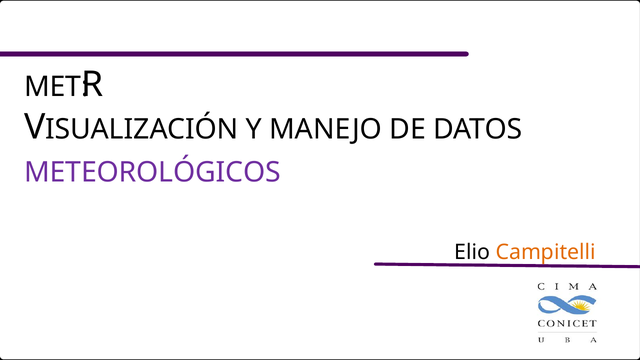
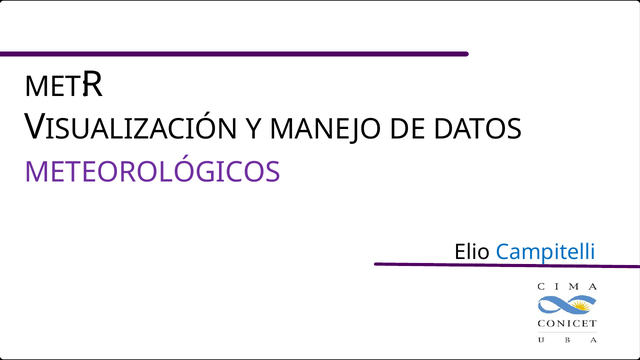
Campitelli colour: orange -> blue
